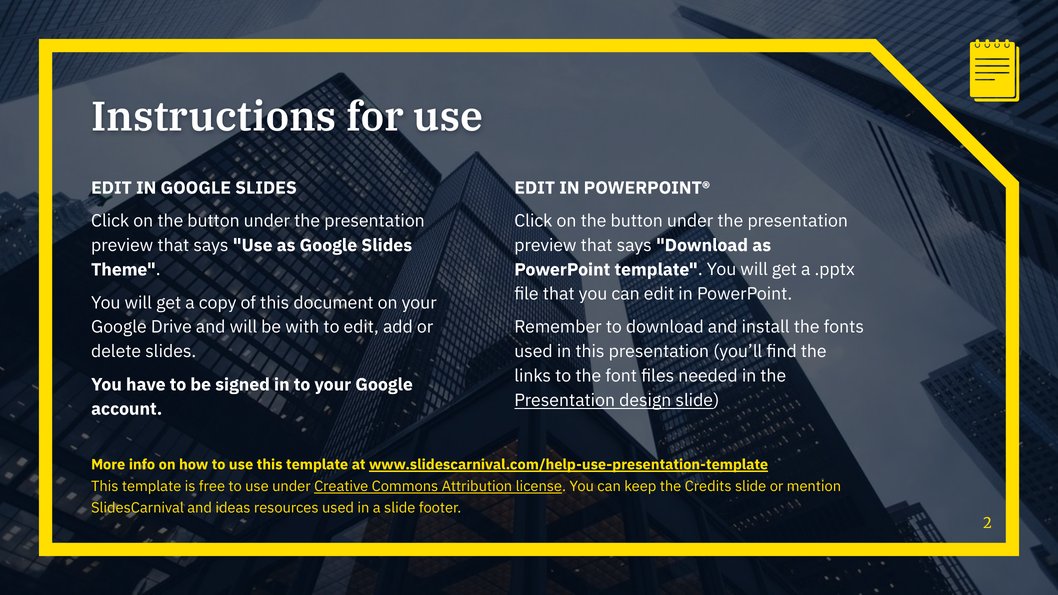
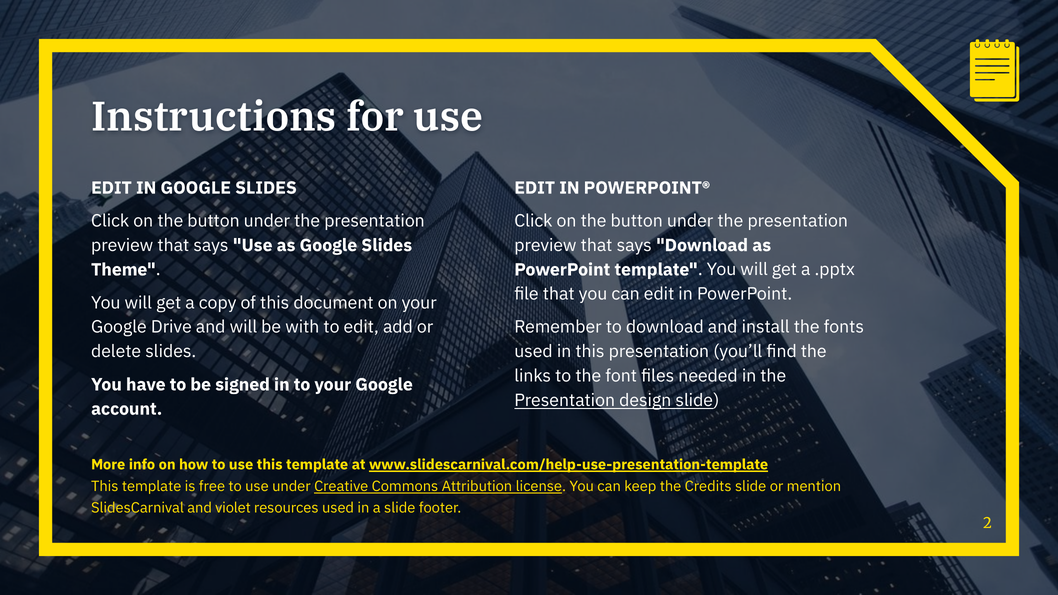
ideas: ideas -> violet
